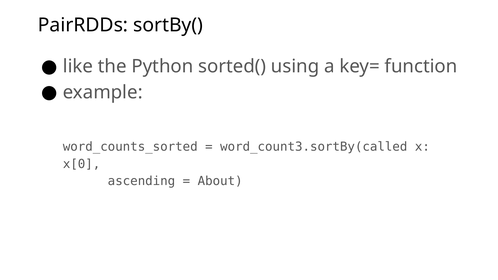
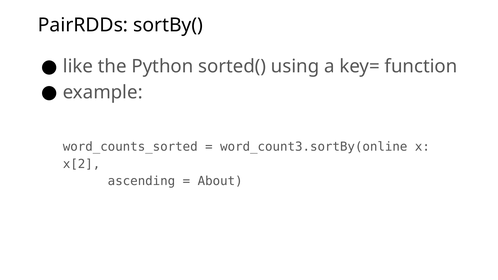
word_count3.sortBy(called: word_count3.sortBy(called -> word_count3.sortBy(online
x[0: x[0 -> x[2
